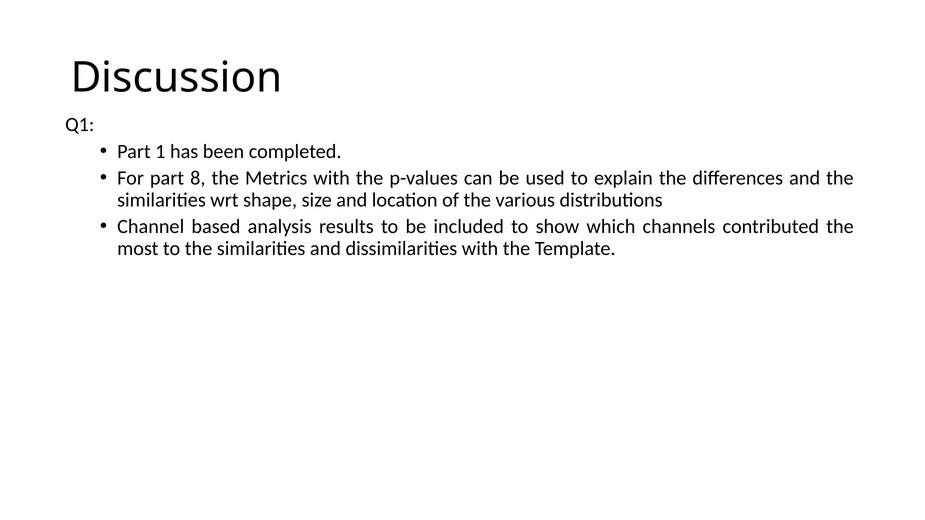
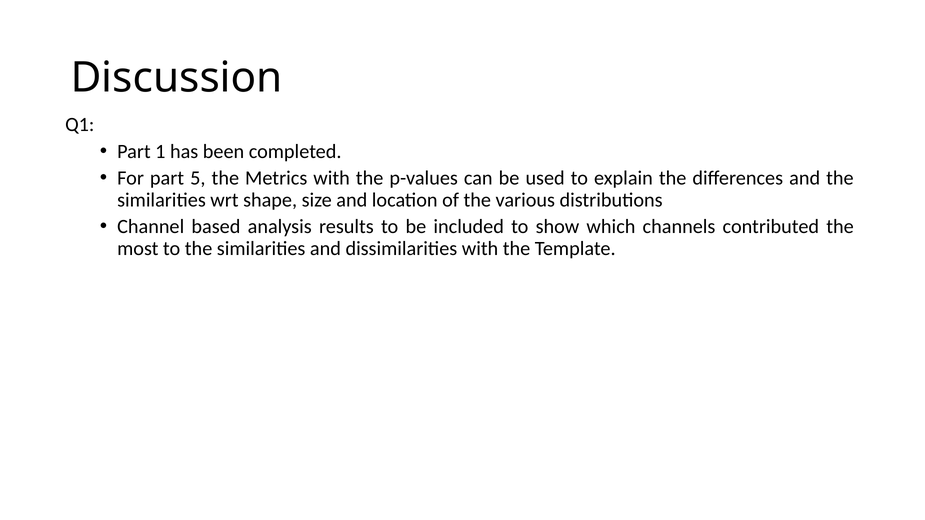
8: 8 -> 5
